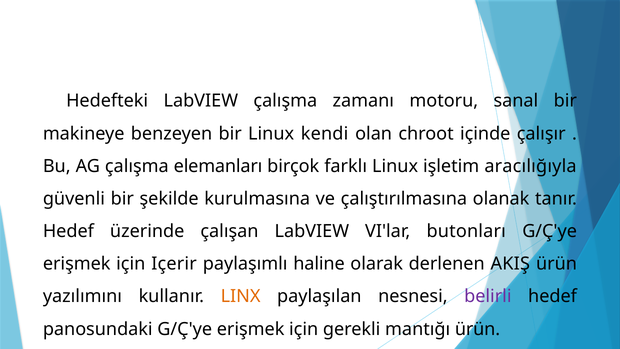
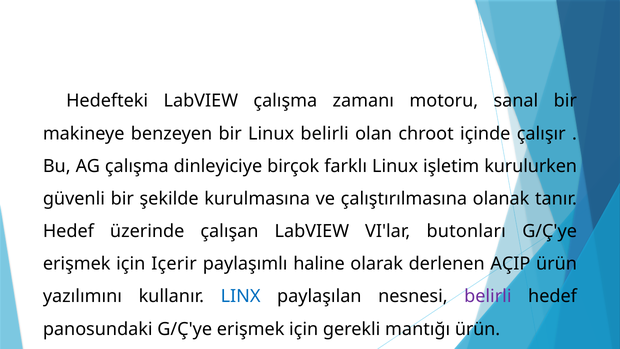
Linux kendi: kendi -> belirli
elemanları: elemanları -> dinleyiciye
aracılığıyla: aracılığıyla -> kurulurken
AKIŞ: AKIŞ -> AÇIP
LINX colour: orange -> blue
